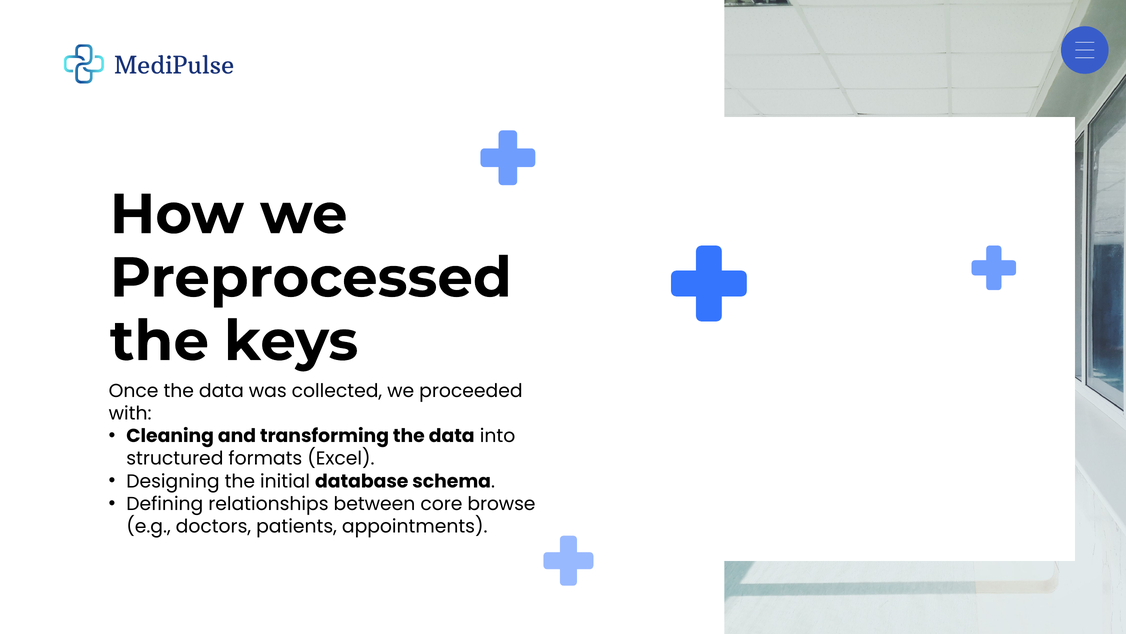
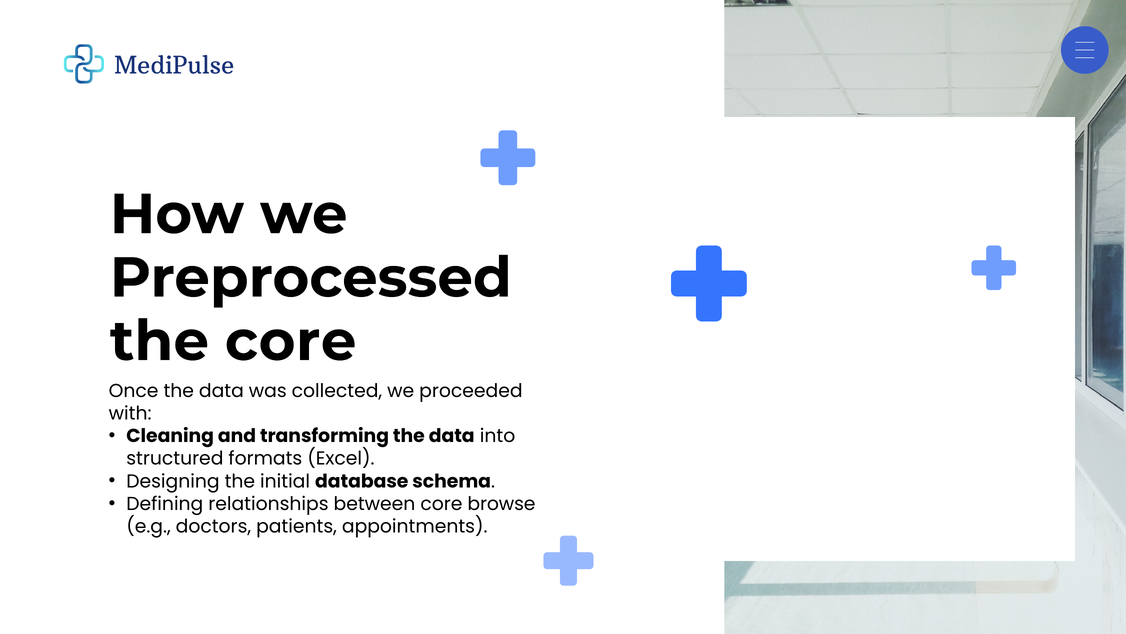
the keys: keys -> core
